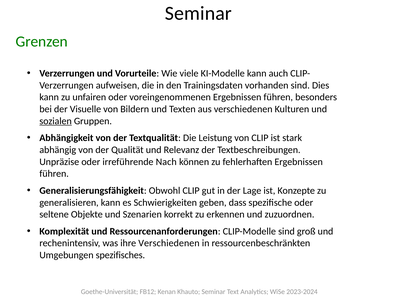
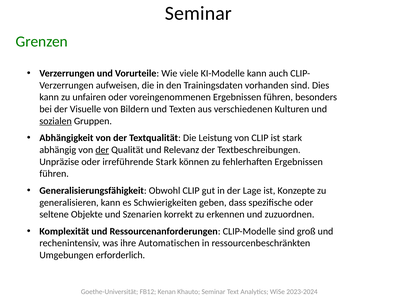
der at (102, 150) underline: none -> present
irreführende Nach: Nach -> Stark
ihre Verschiedenen: Verschiedenen -> Automatischen
spezifisches: spezifisches -> erforderlich
